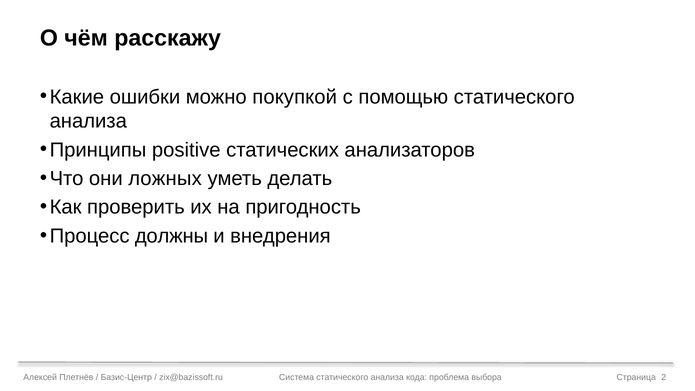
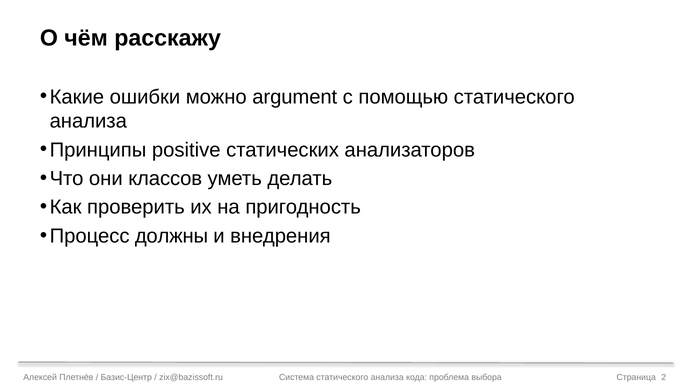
покупкой: покупкой -> argument
ложных: ложных -> классов
